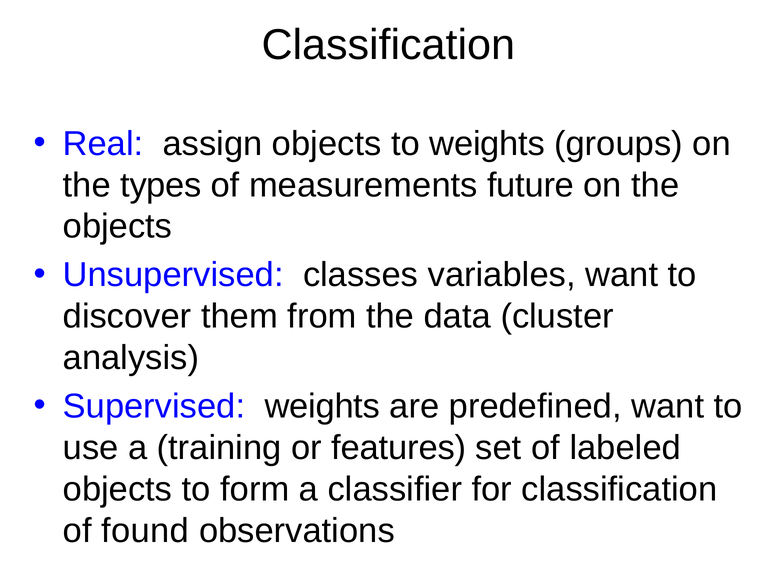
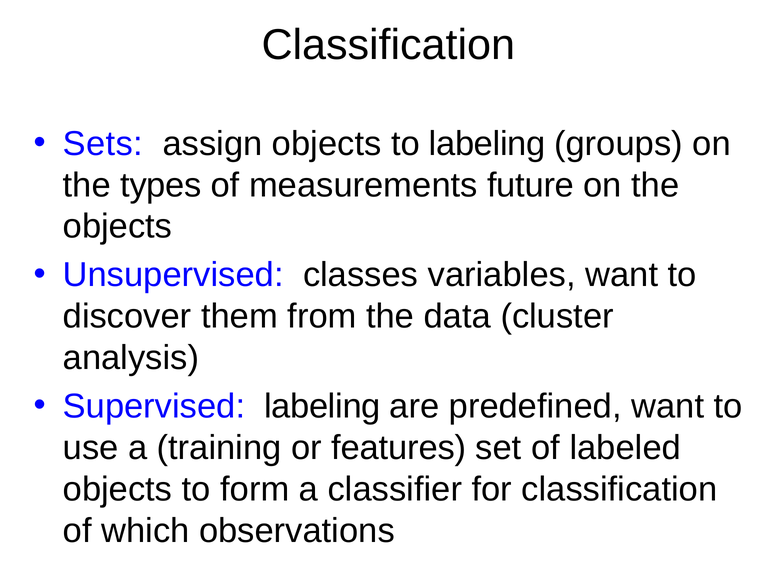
Real: Real -> Sets
to weights: weights -> labeling
Supervised weights: weights -> labeling
found: found -> which
